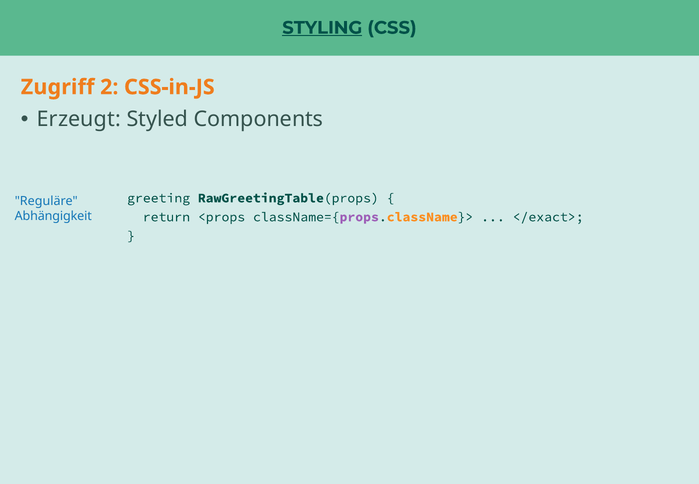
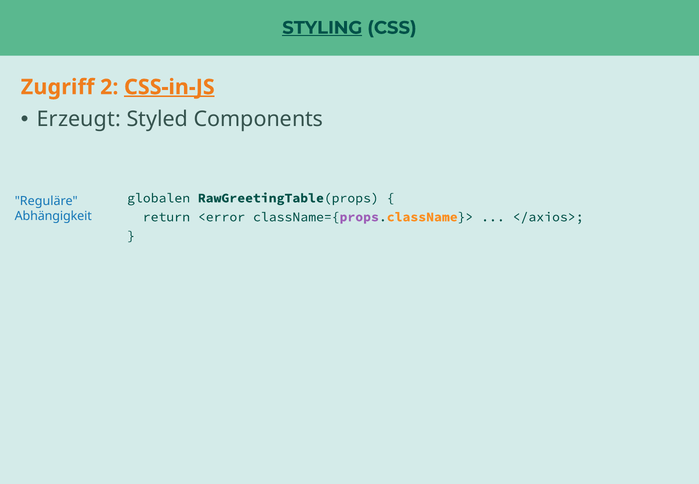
CSS-in-JS underline: none -> present
greeting: greeting -> globalen
<props: <props -> <error
</exact>: </exact> -> </axios>
